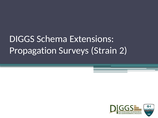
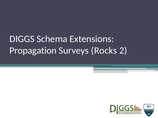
Strain: Strain -> Rocks
